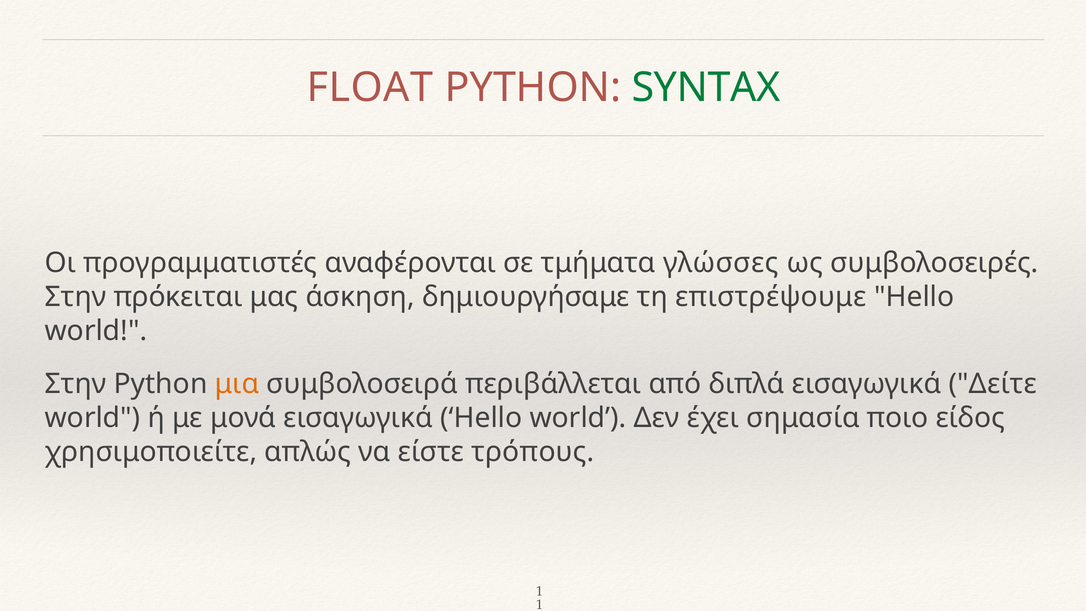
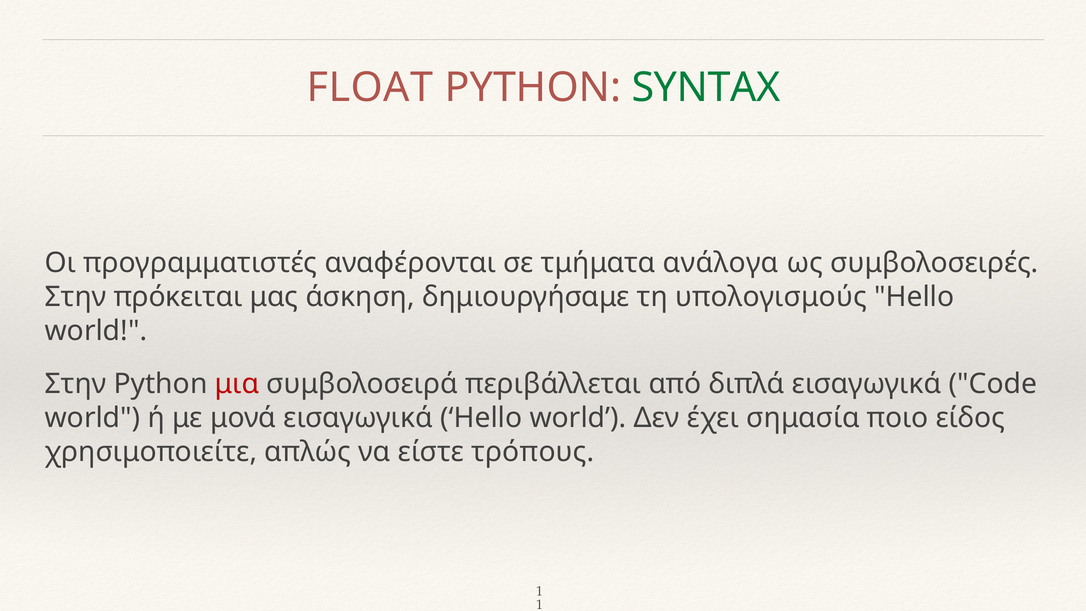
γλώσσες: γλώσσες -> ανάλογα
επιστρέψουμε: επιστρέψουμε -> υπολογισμούς
μια colour: orange -> red
Δείτε: Δείτε -> Code
